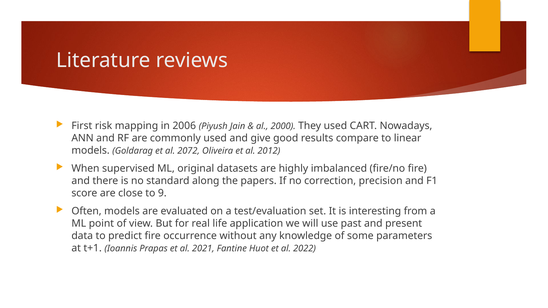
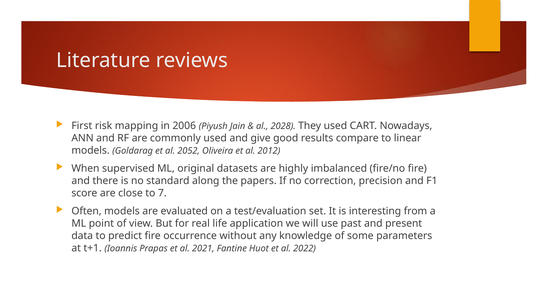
2000: 2000 -> 2028
2072: 2072 -> 2052
9: 9 -> 7
